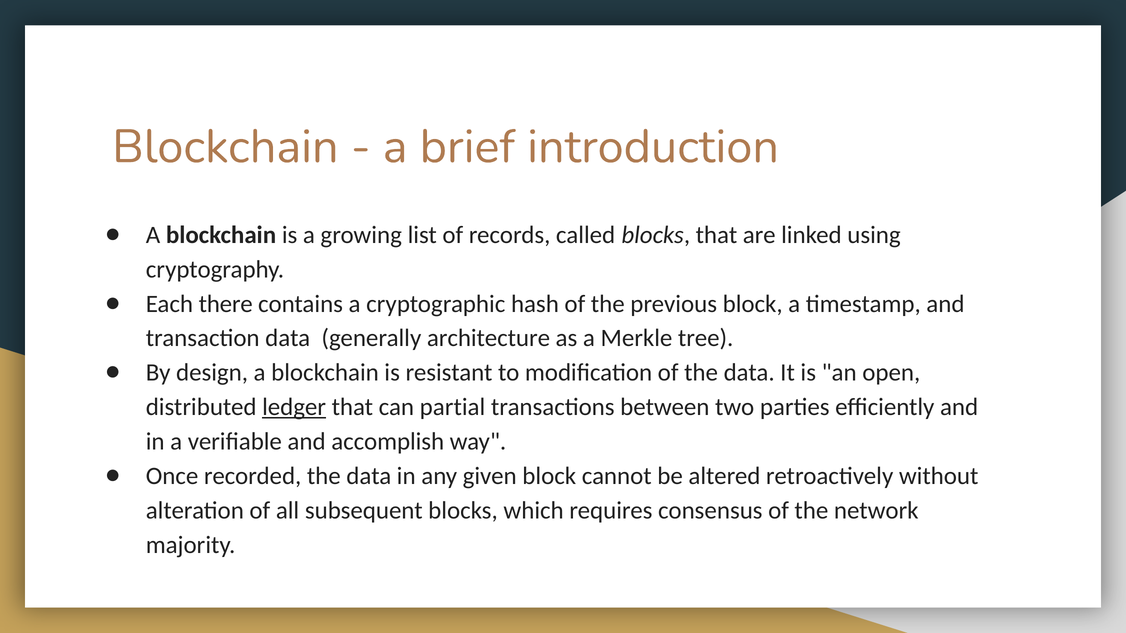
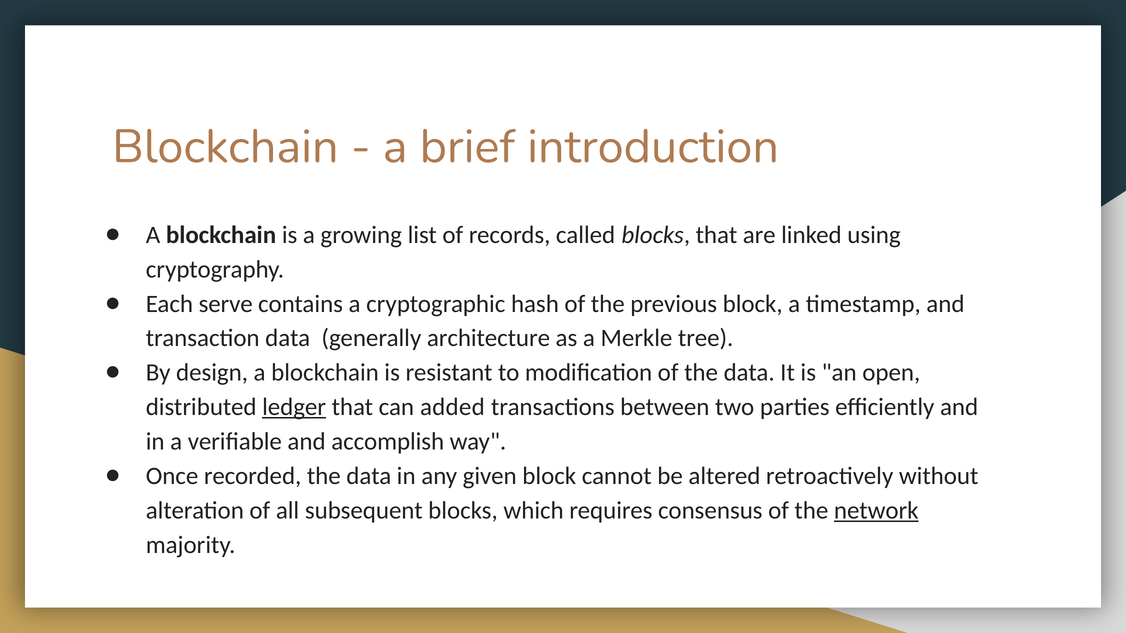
there: there -> serve
partial: partial -> added
network underline: none -> present
